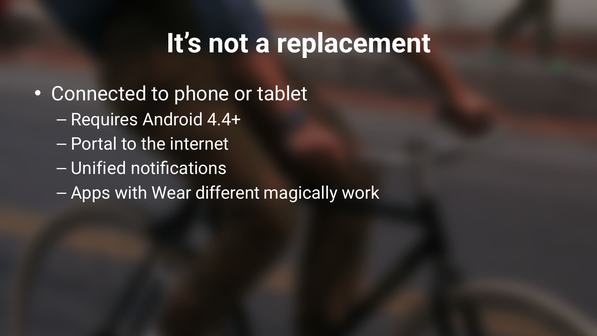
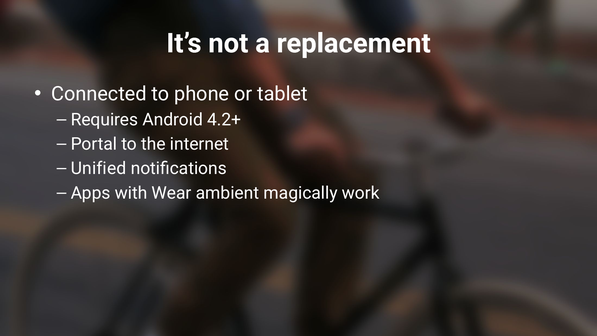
4.4+: 4.4+ -> 4.2+
different: different -> ambient
